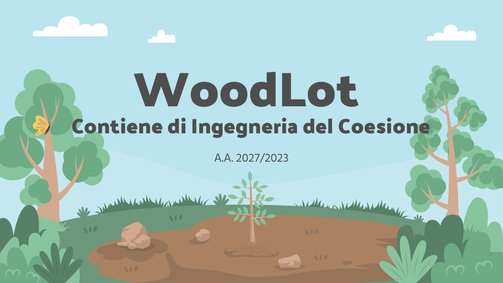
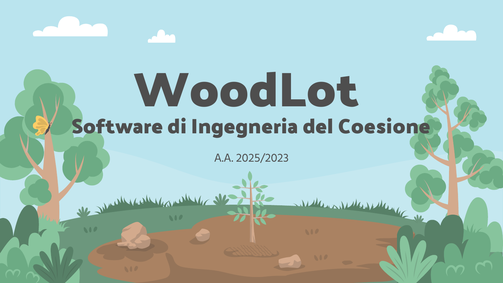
Contiene: Contiene -> Software
2027/2023: 2027/2023 -> 2025/2023
